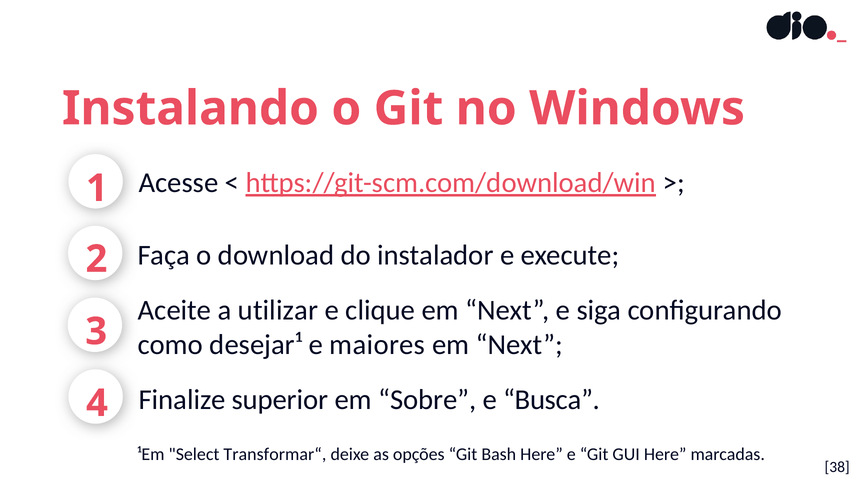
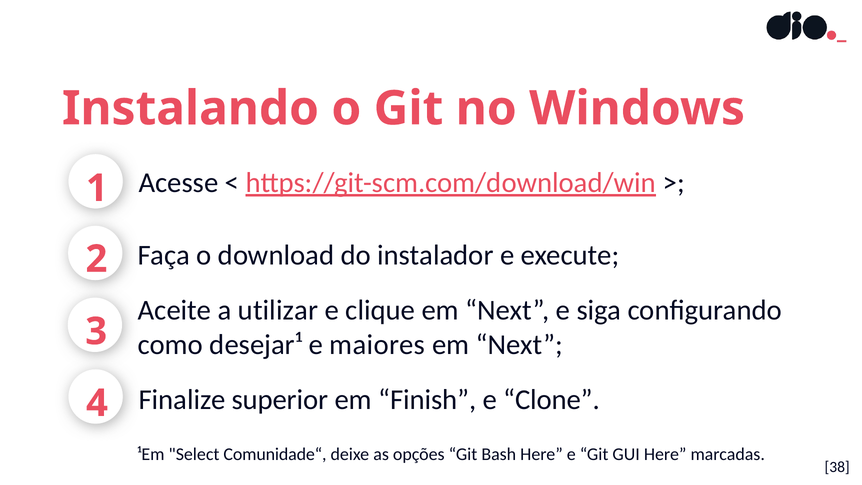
Sobre: Sobre -> Finish
Busca: Busca -> Clone
Transformar“: Transformar“ -> Comunidade“
